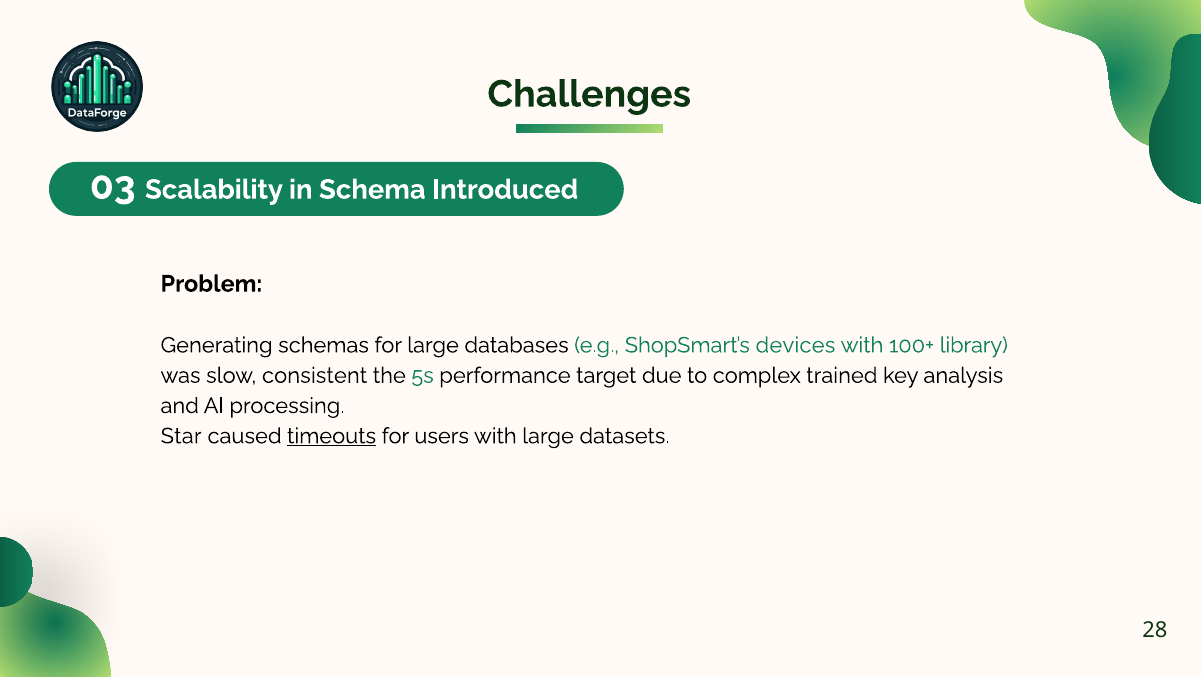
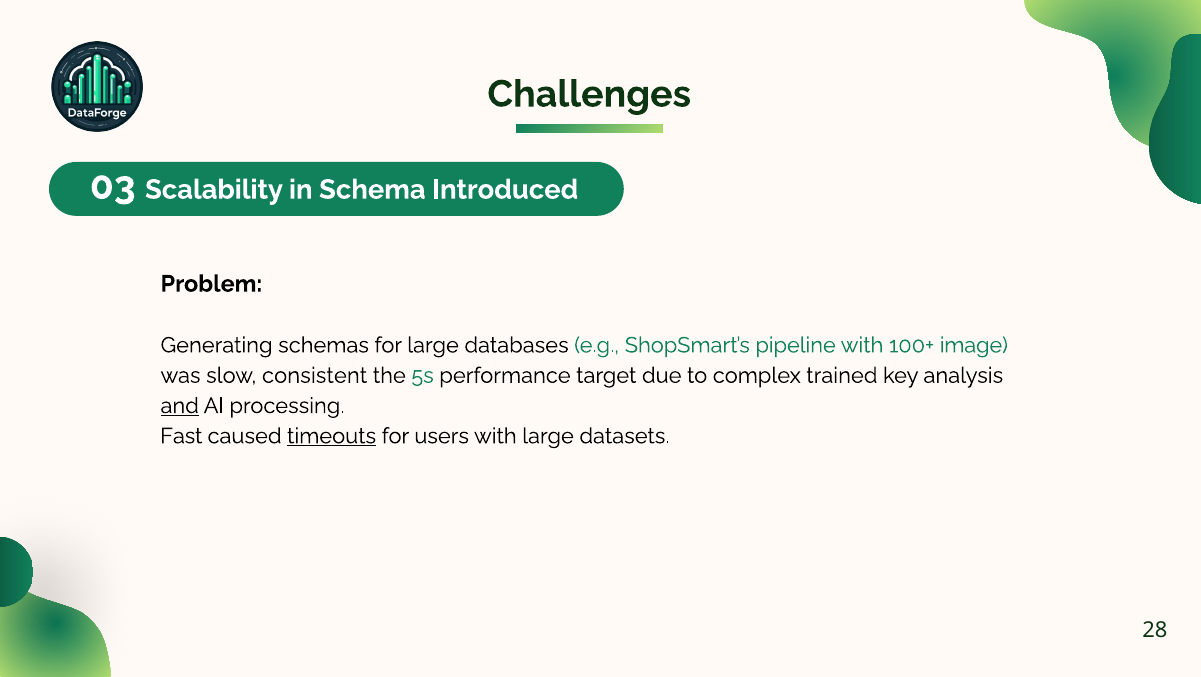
devices: devices -> pipeline
library: library -> image
and underline: none -> present
Star: Star -> Fast
